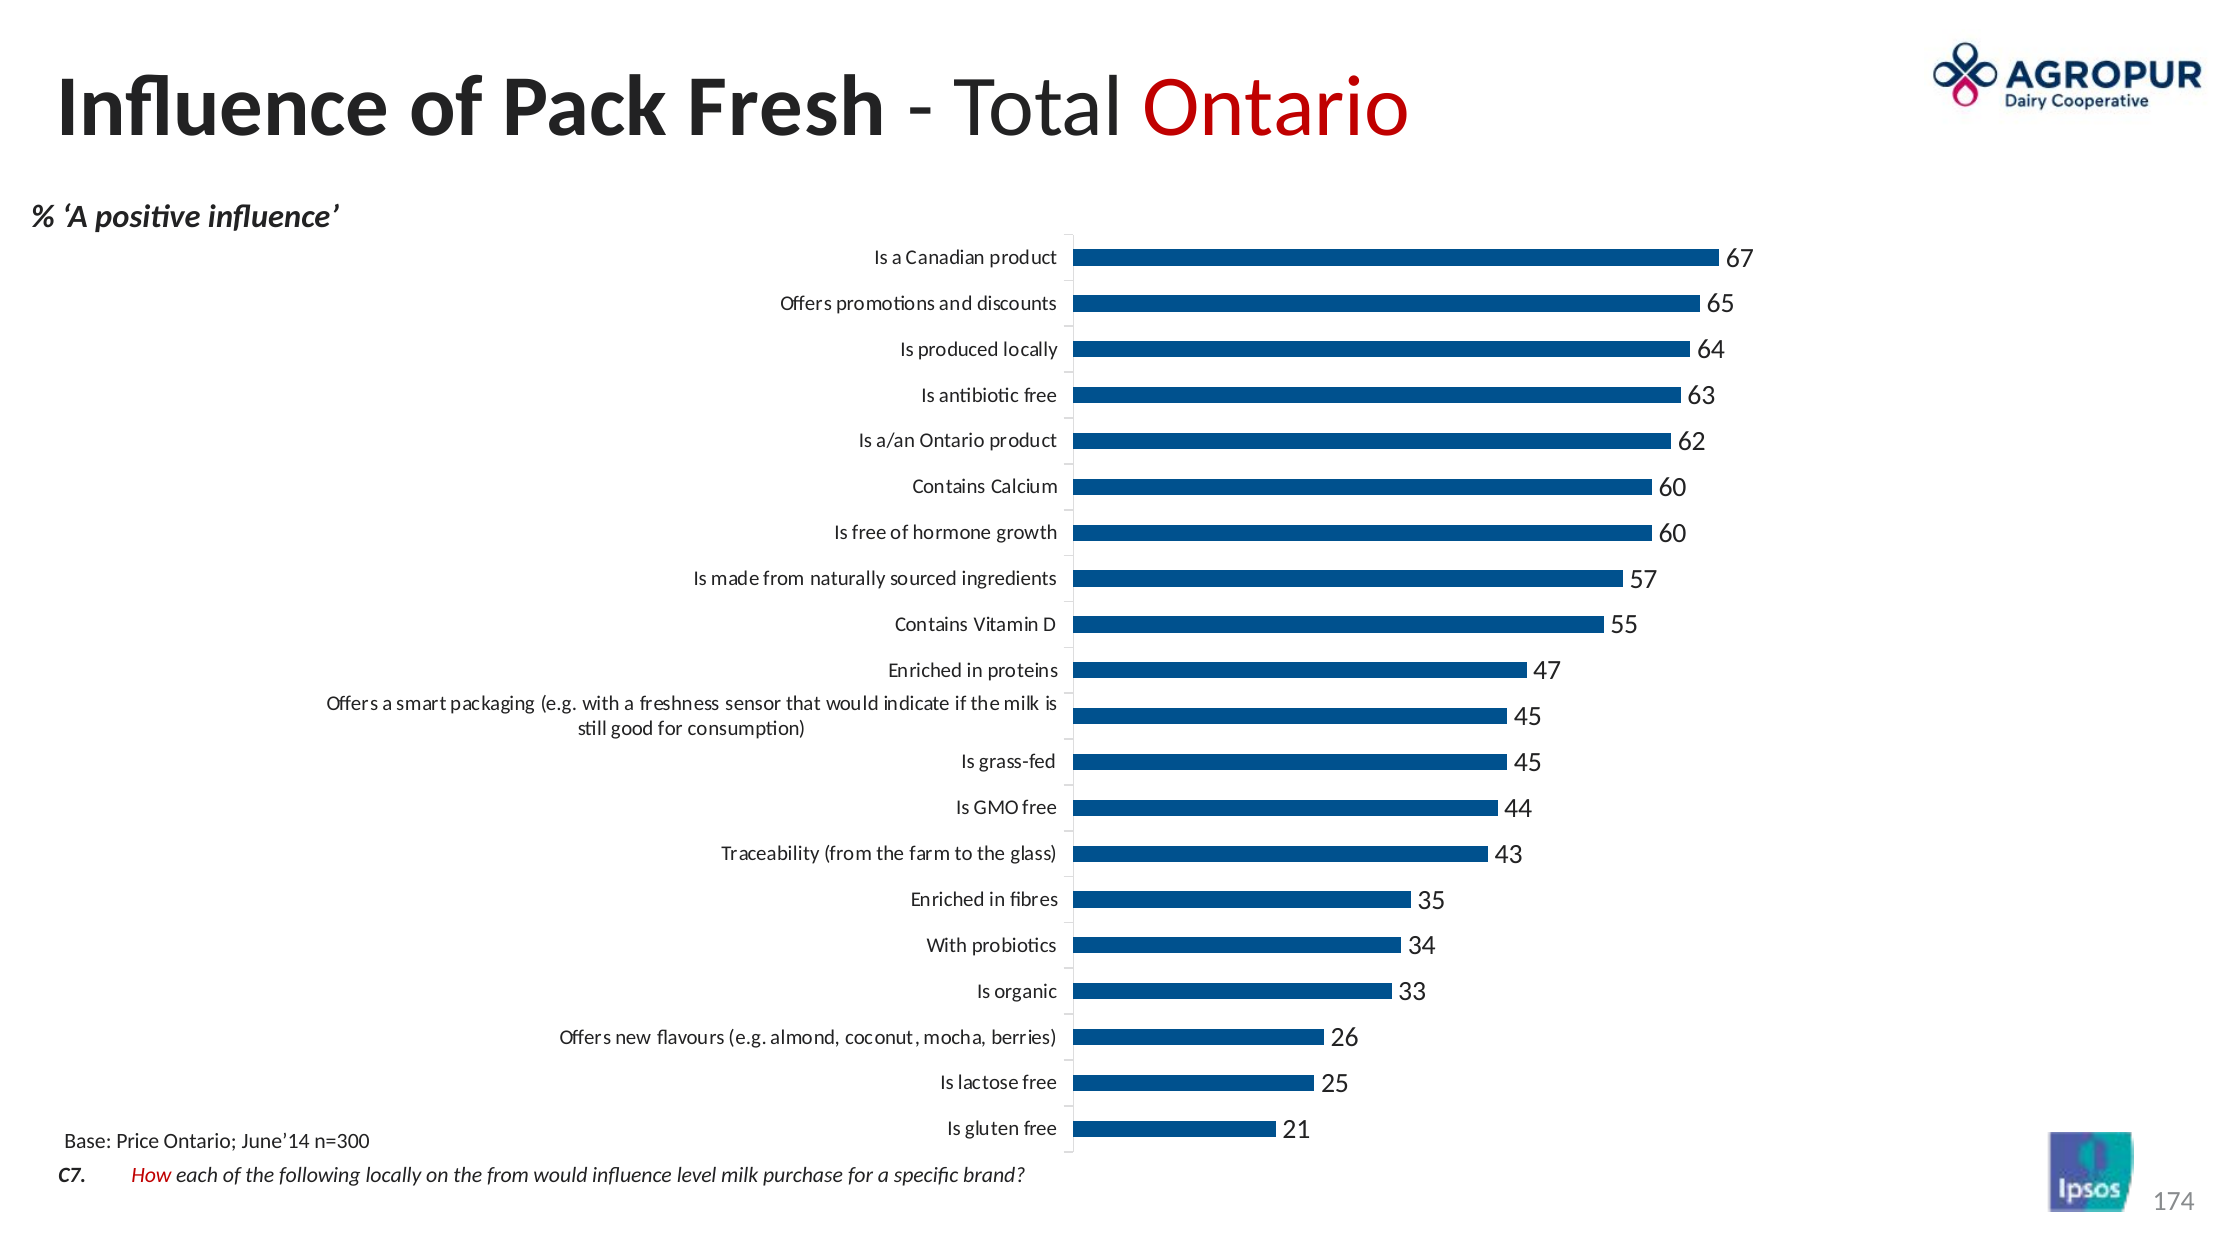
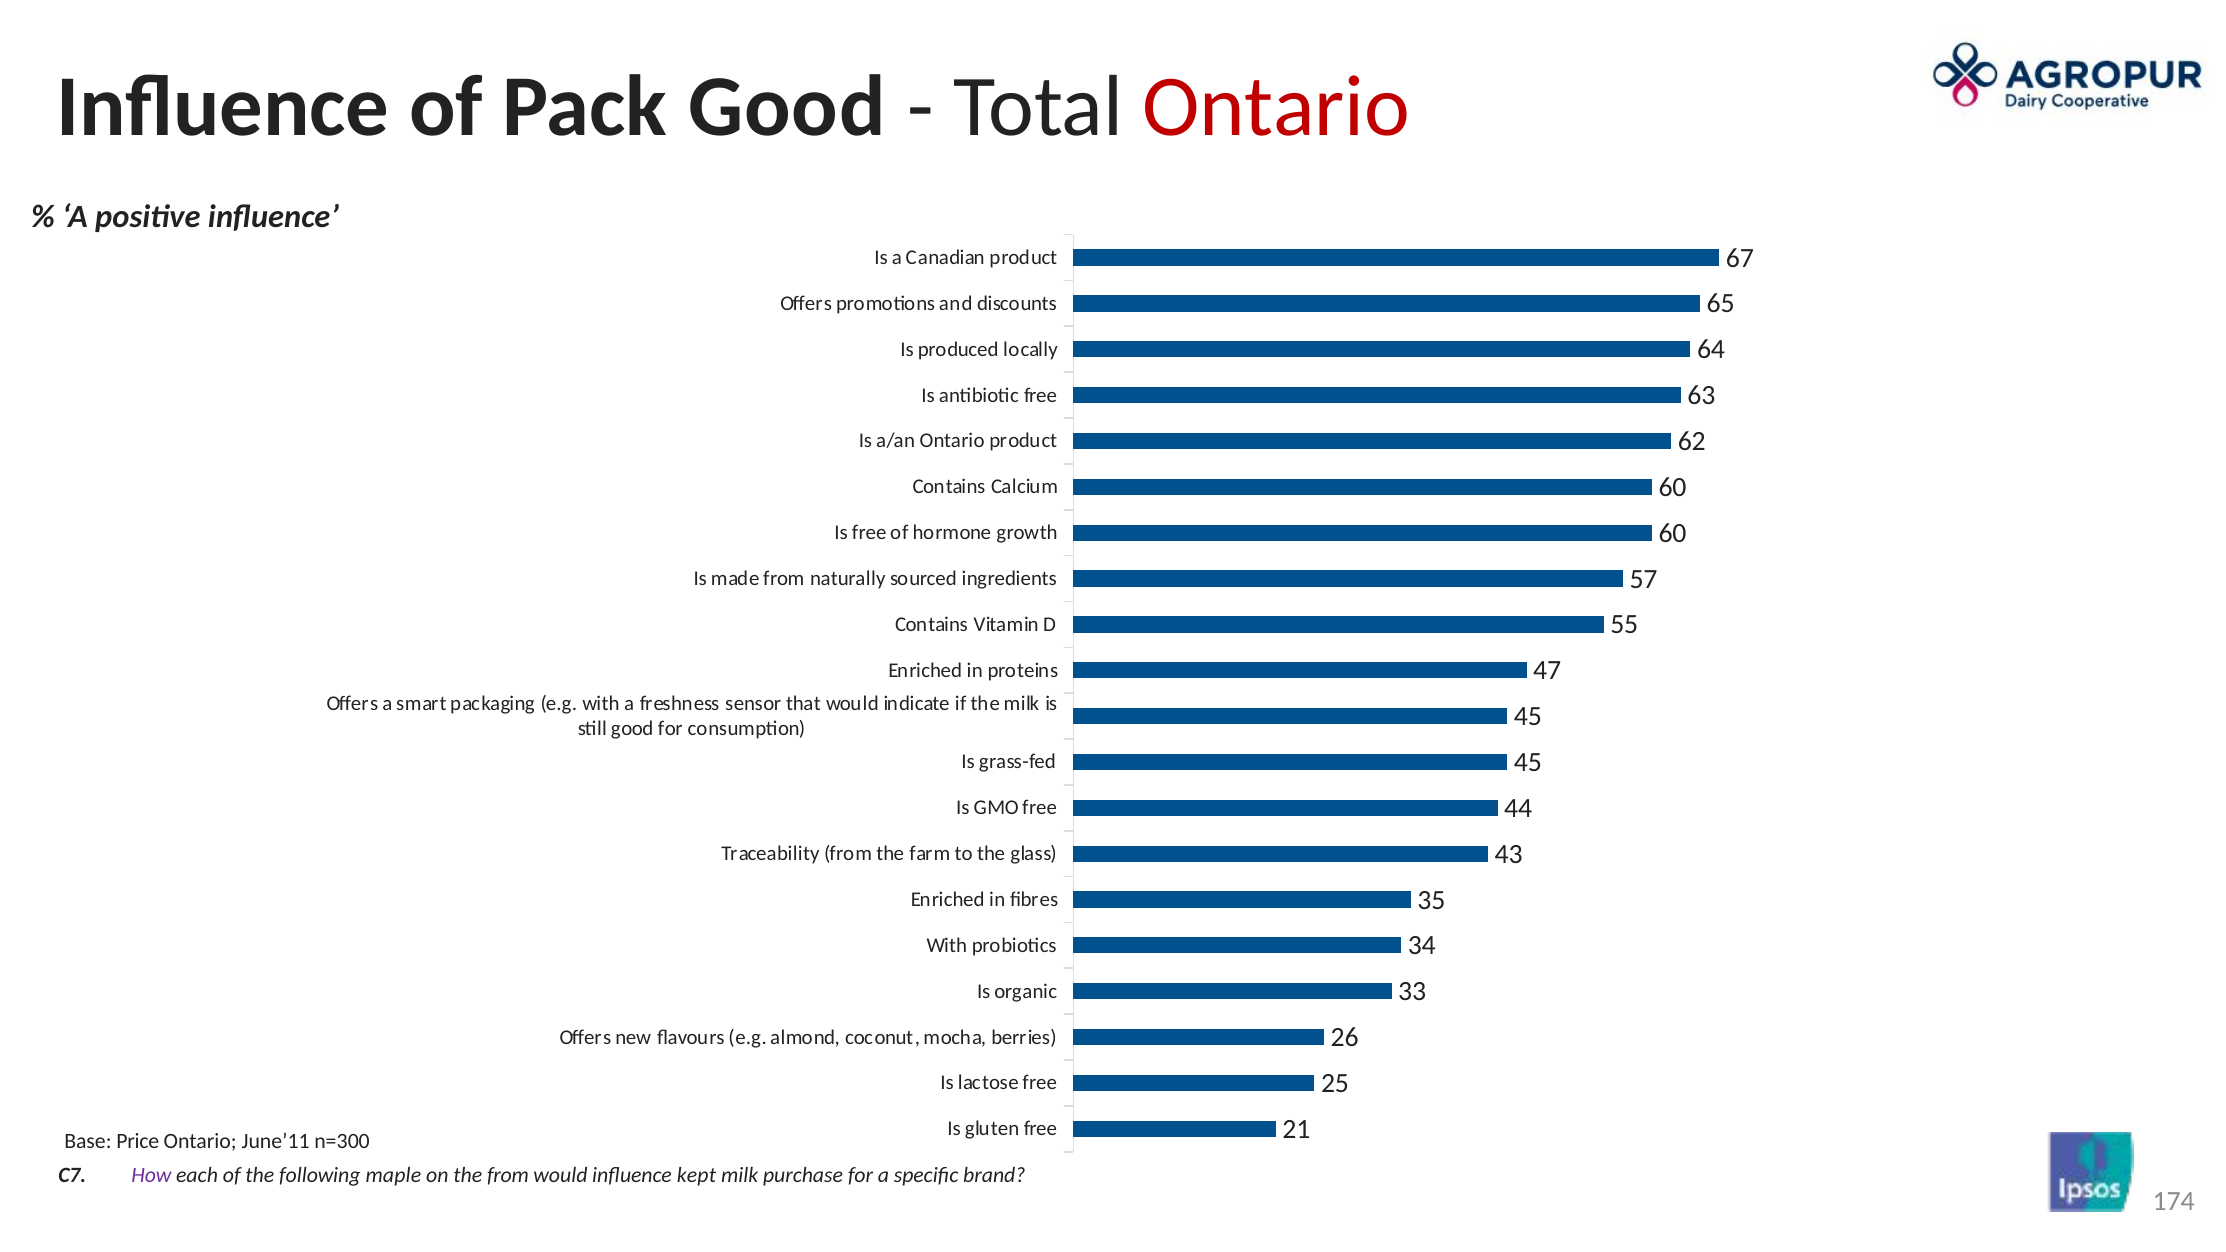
Pack Fresh: Fresh -> Good
June’14: June’14 -> June’11
How colour: red -> purple
following locally: locally -> maple
level: level -> kept
